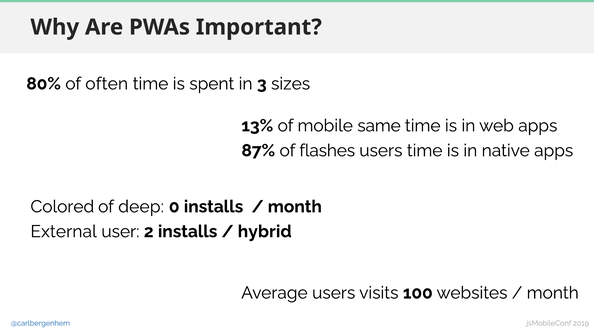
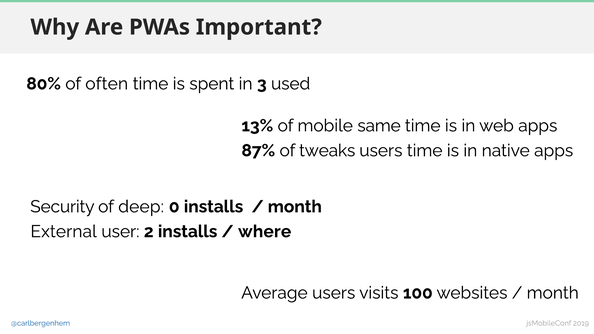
sizes: sizes -> used
flashes: flashes -> tweaks
Colored: Colored -> Security
hybrid: hybrid -> where
